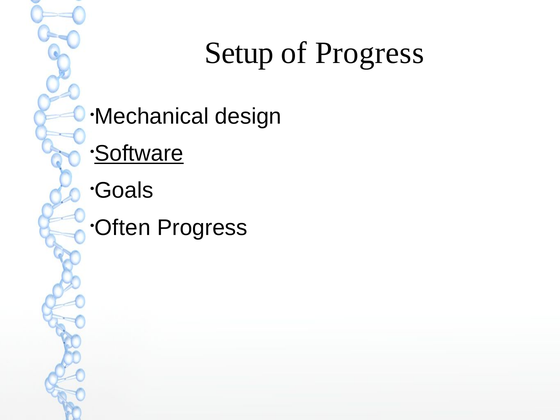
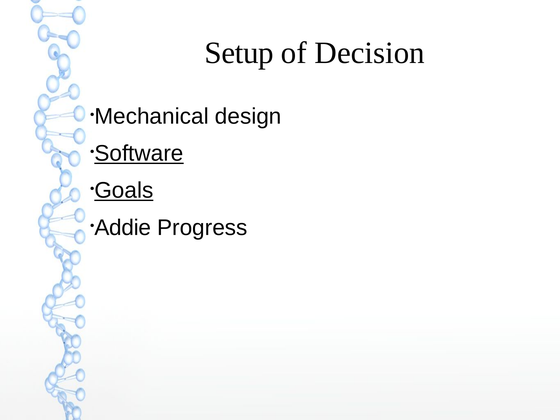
of Progress: Progress -> Decision
Goals underline: none -> present
Often: Often -> Addie
